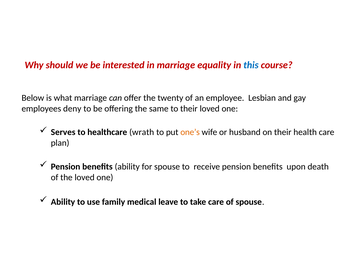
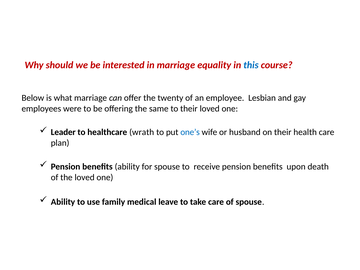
deny: deny -> were
Serves: Serves -> Leader
one’s colour: orange -> blue
